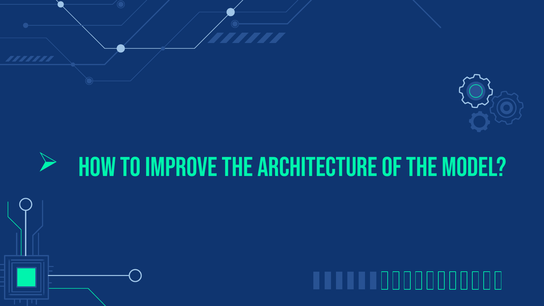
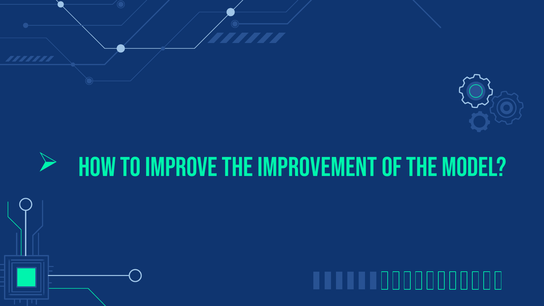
architecture: architecture -> improvement
